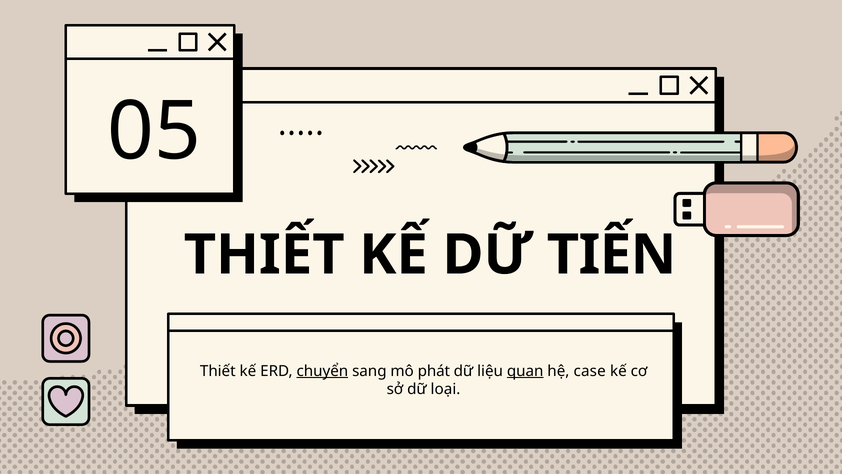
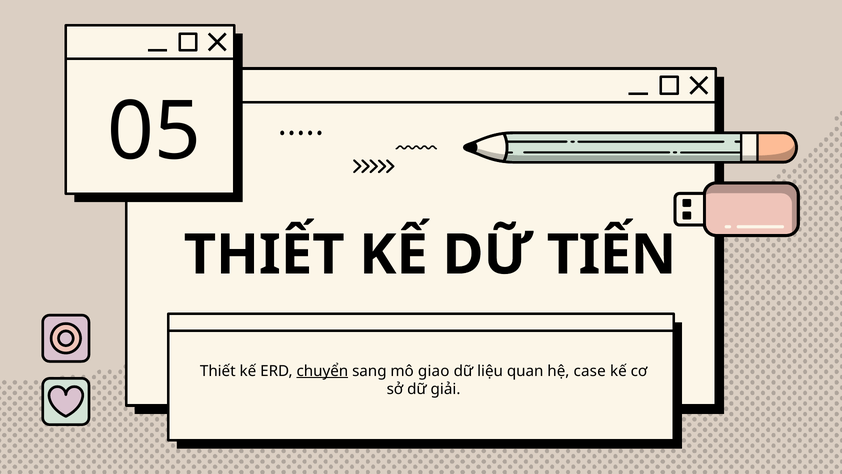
phát: phát -> giao
quan underline: present -> none
loại: loại -> giải
